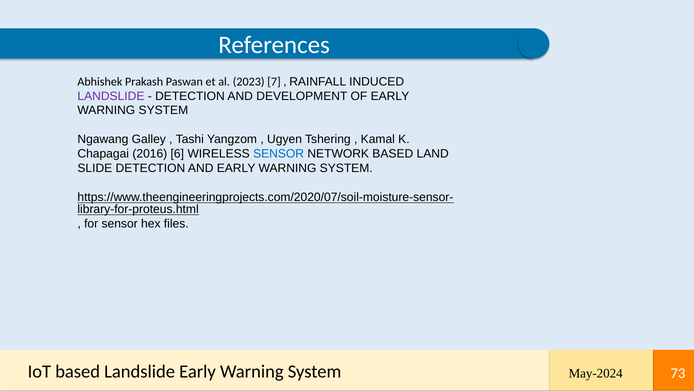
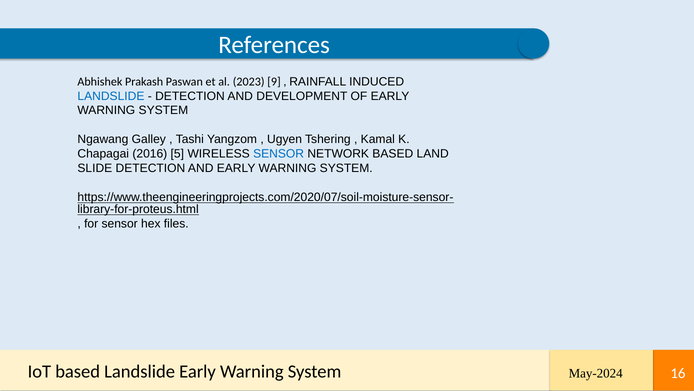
7: 7 -> 9
LANDSLIDE at (111, 96) colour: purple -> blue
6: 6 -> 5
73: 73 -> 16
